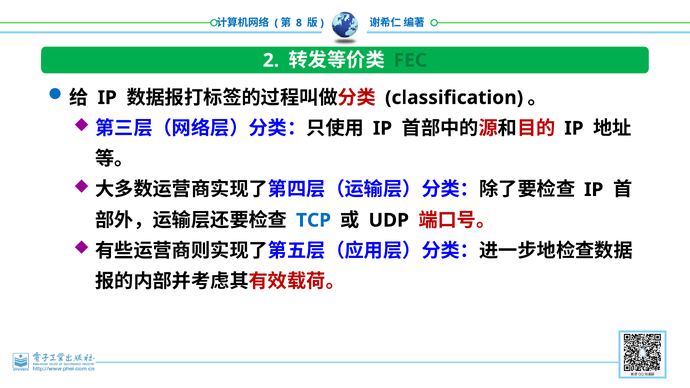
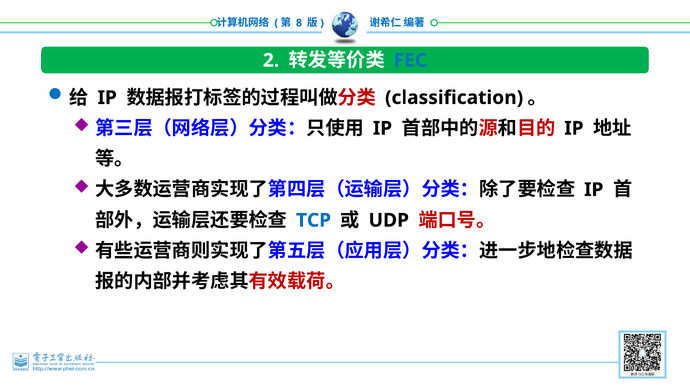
FEC colour: green -> blue
